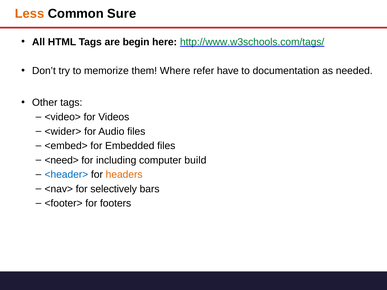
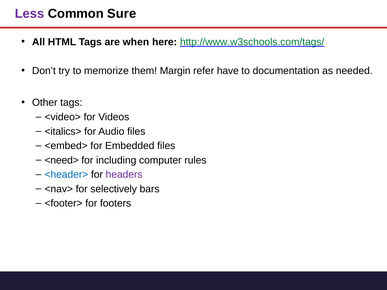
Less colour: orange -> purple
begin: begin -> when
Where: Where -> Margin
<wider>: <wider> -> <italics>
build: build -> rules
headers colour: orange -> purple
